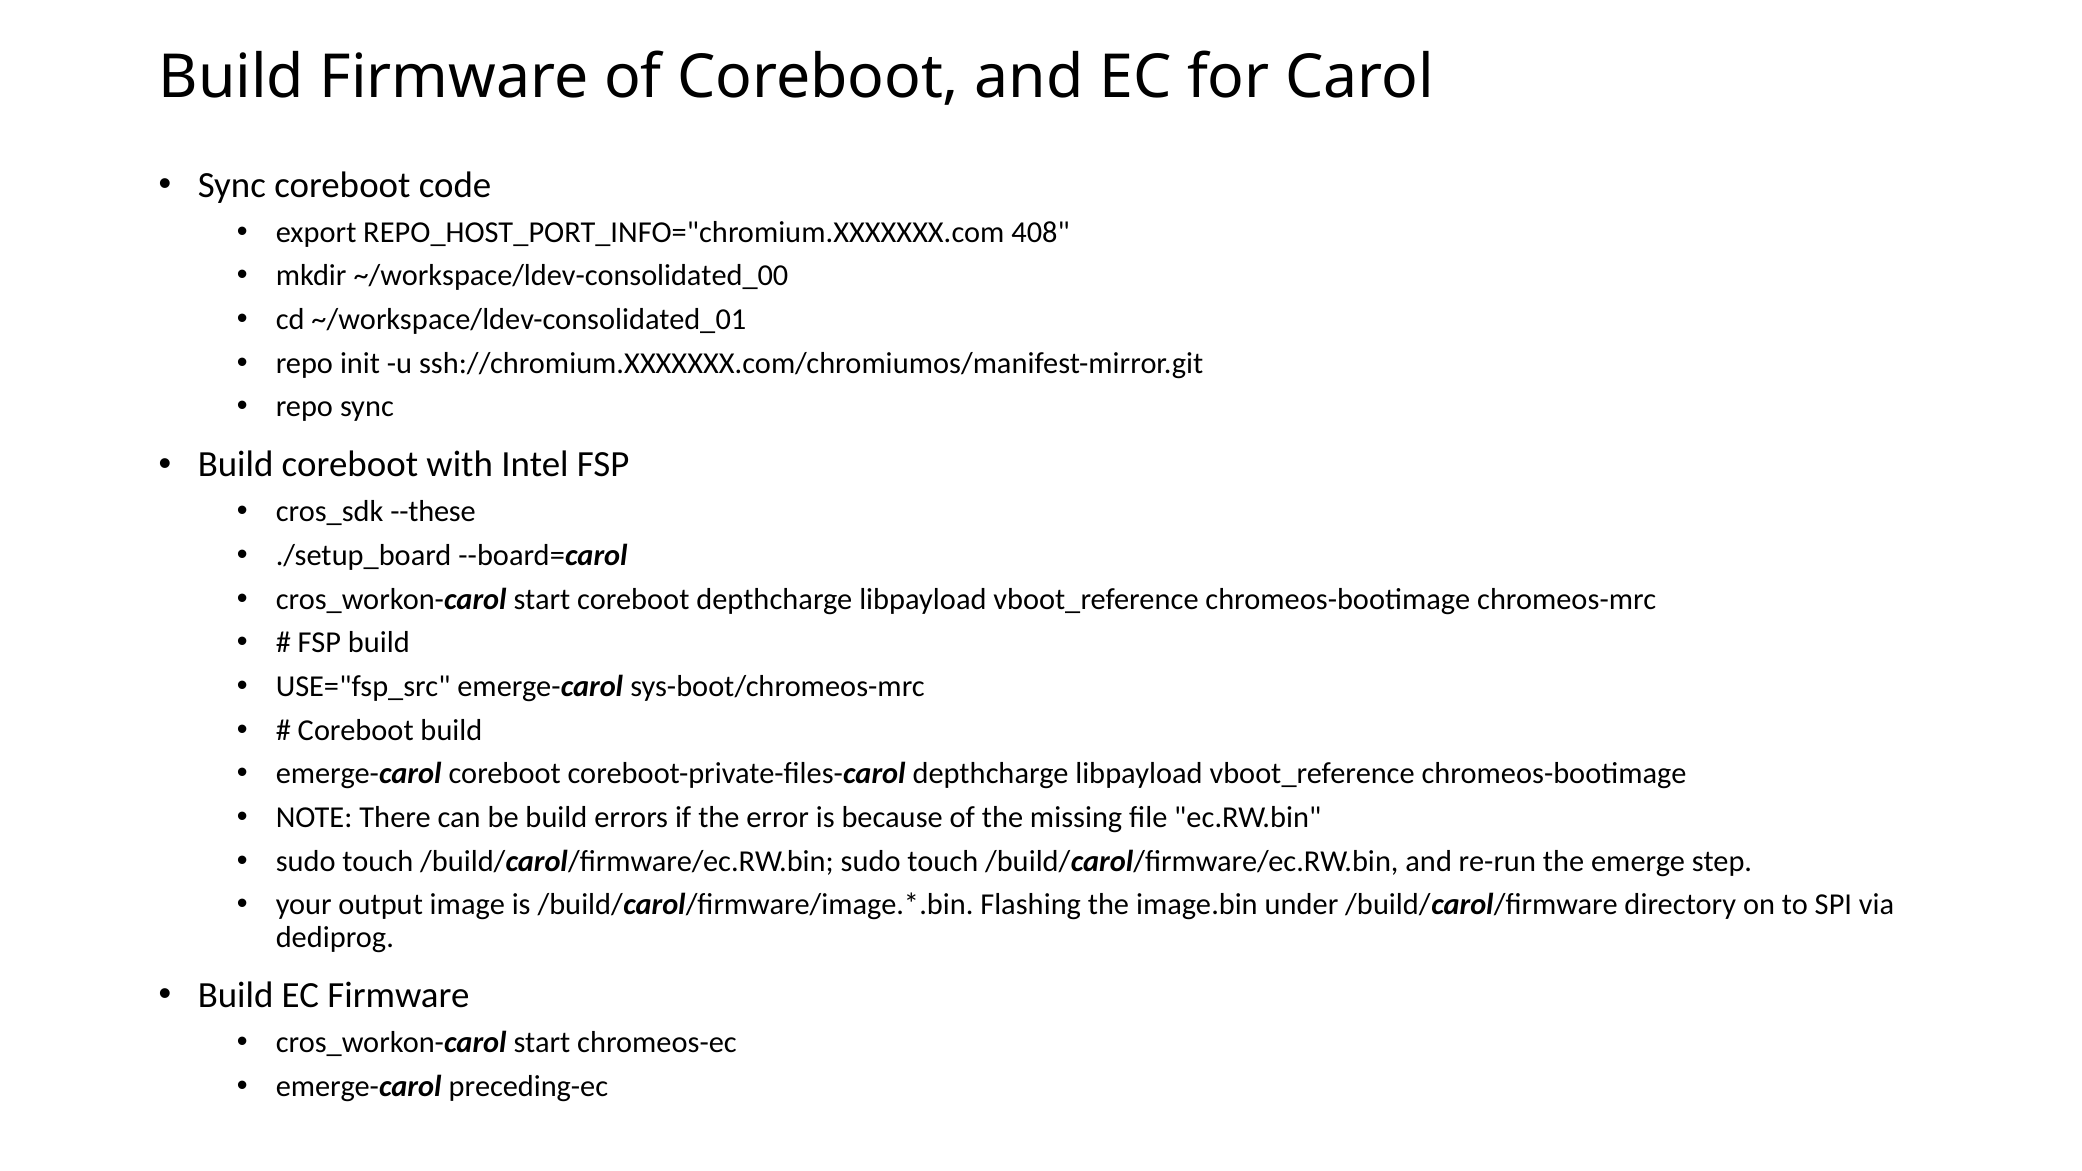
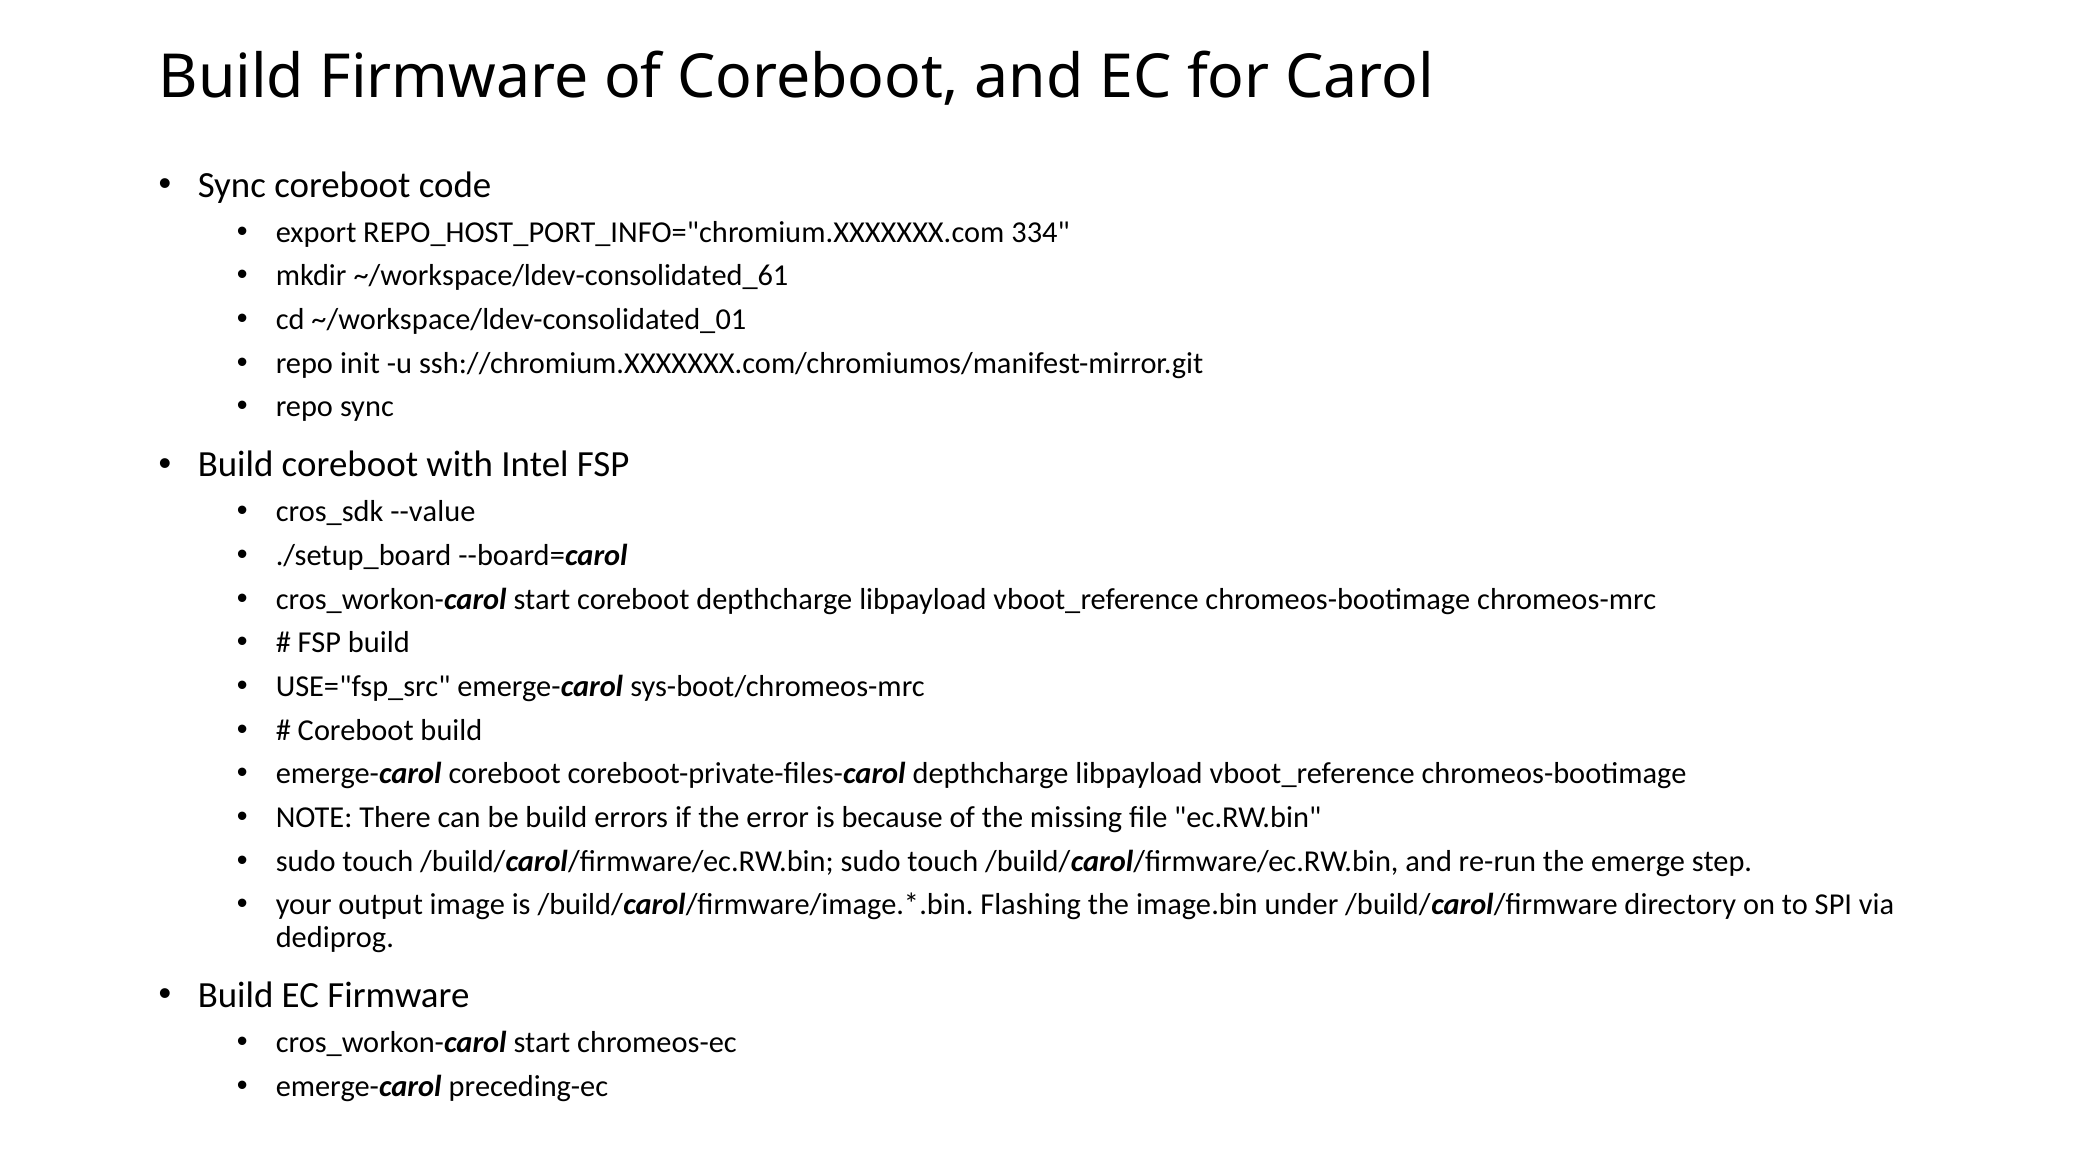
408: 408 -> 334
~/workspace/ldev-consolidated_00: ~/workspace/ldev-consolidated_00 -> ~/workspace/ldev-consolidated_61
--these: --these -> --value
